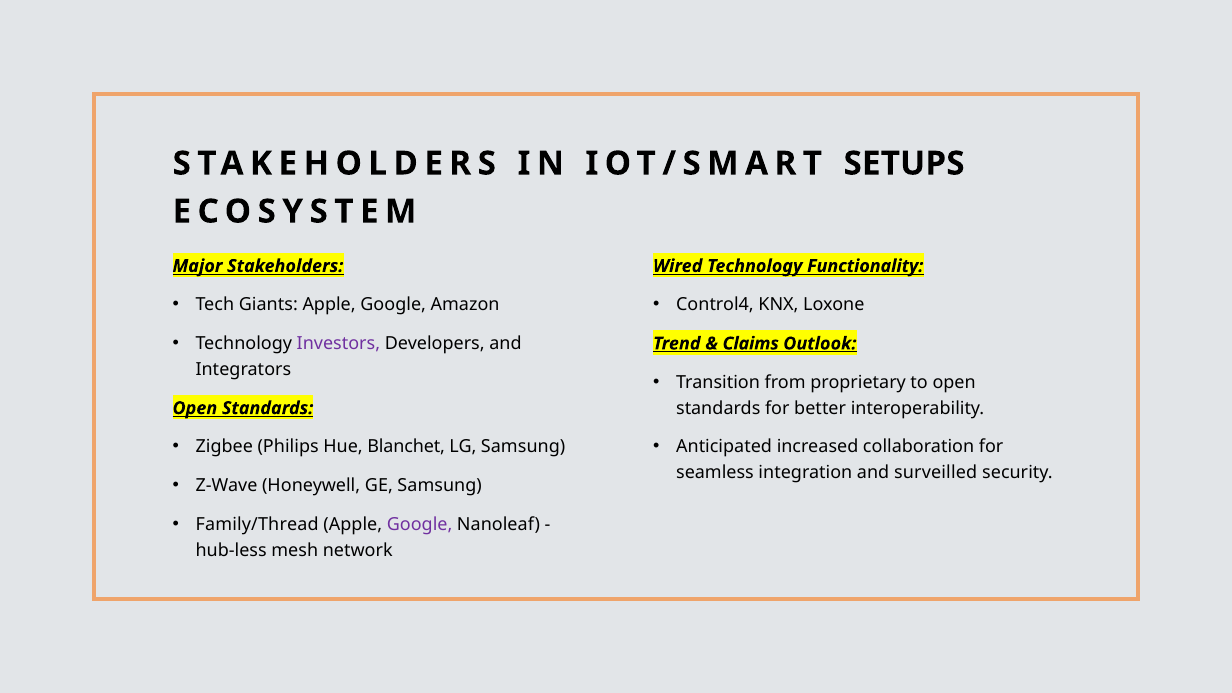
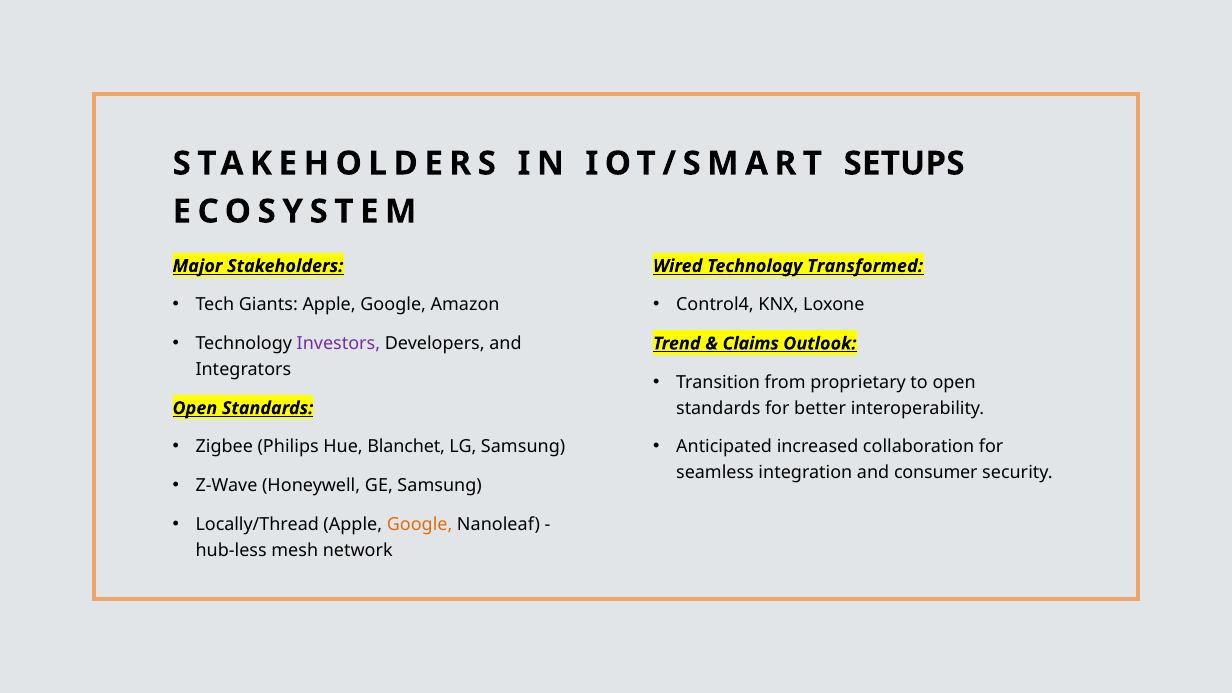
Functionality: Functionality -> Transformed
surveilled: surveilled -> consumer
Family/Thread: Family/Thread -> Locally/Thread
Google at (420, 524) colour: purple -> orange
